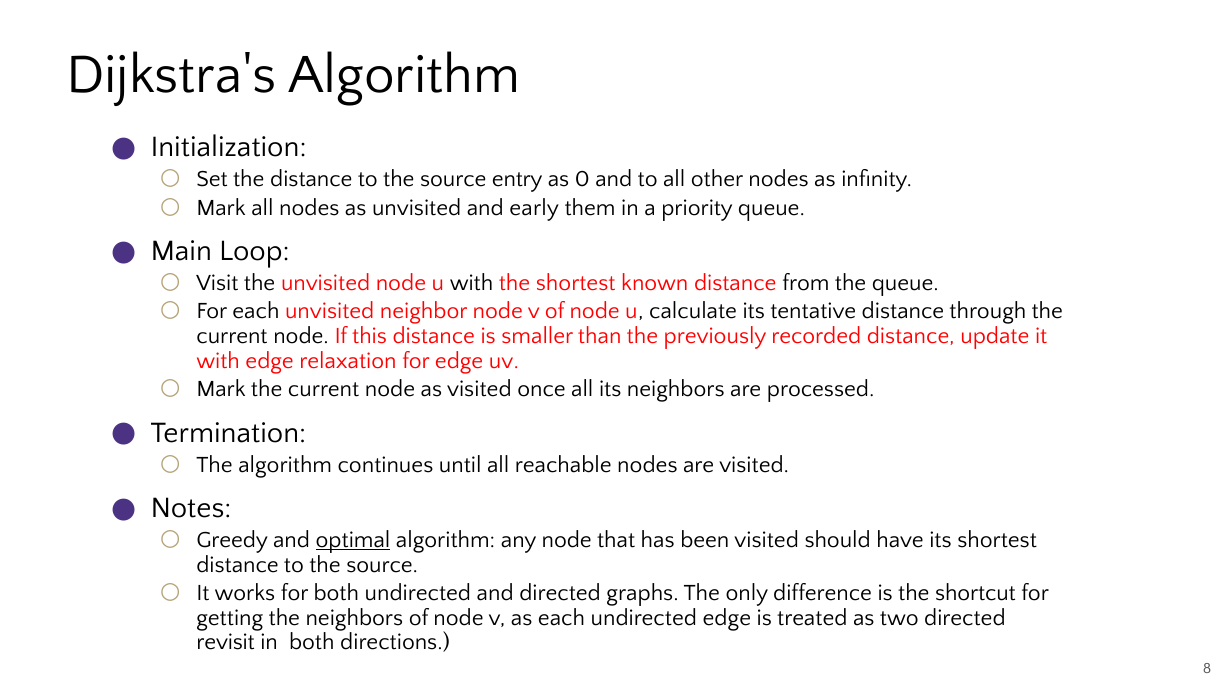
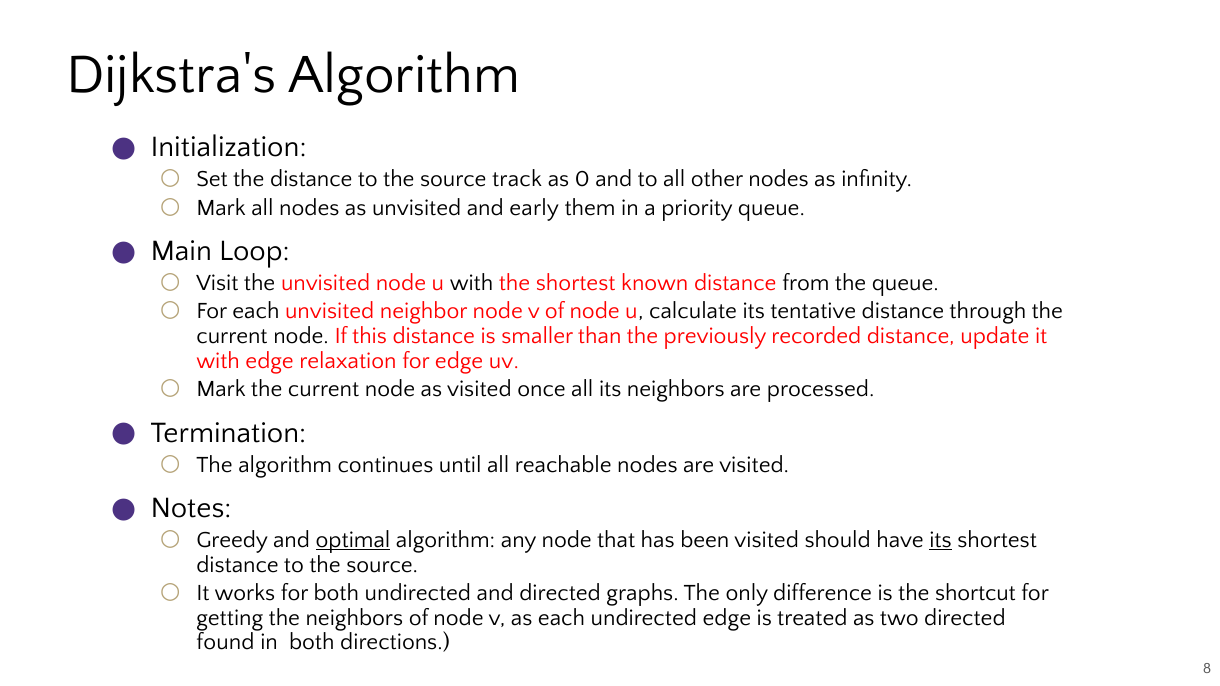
entry: entry -> track
its at (940, 540) underline: none -> present
revisit: revisit -> found
